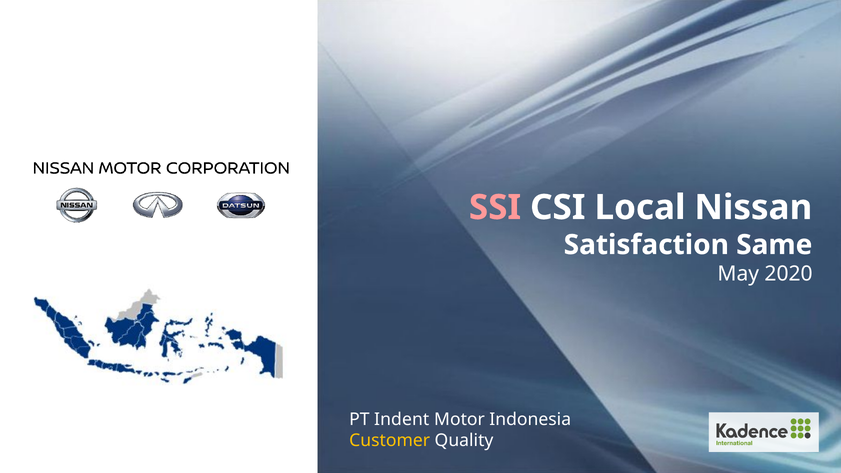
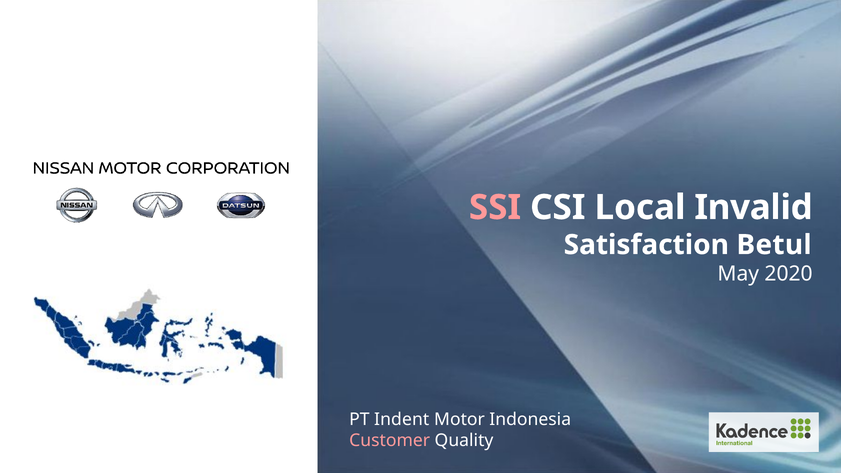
Local Nissan: Nissan -> Invalid
Same: Same -> Betul
Customer at (390, 441) colour: yellow -> pink
